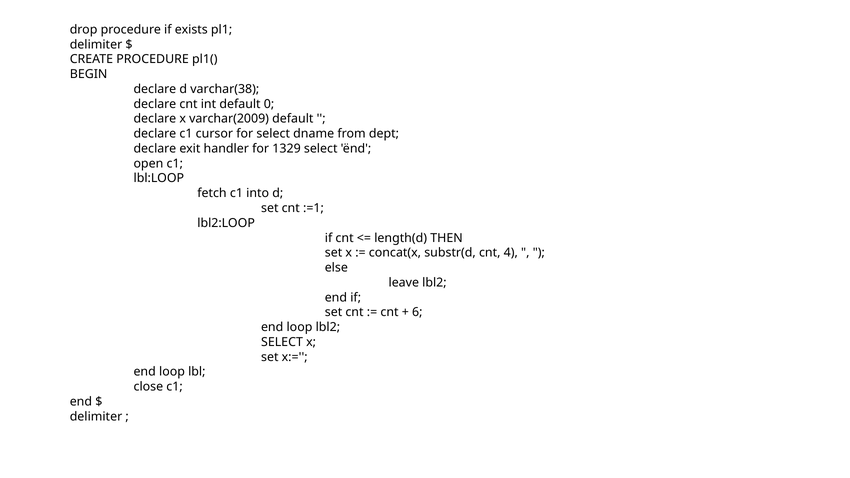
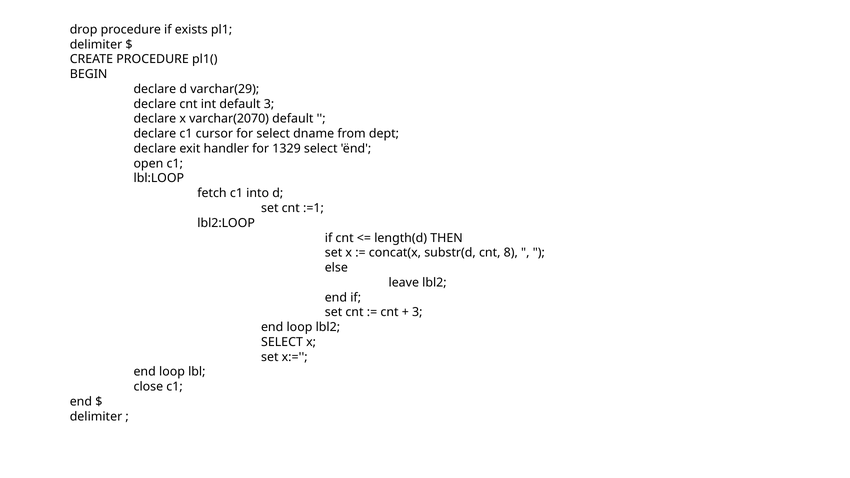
varchar(38: varchar(38 -> varchar(29
default 0: 0 -> 3
varchar(2009: varchar(2009 -> varchar(2070
4: 4 -> 8
6 at (417, 312): 6 -> 3
